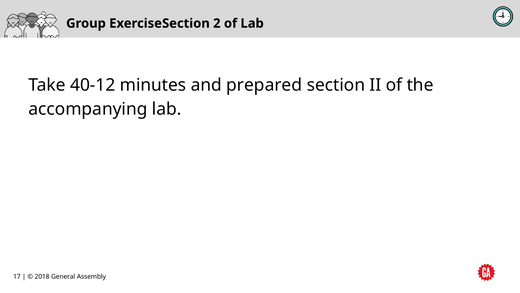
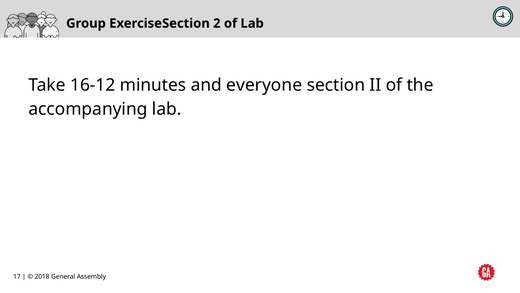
40-12: 40-12 -> 16-12
prepared: prepared -> everyone
